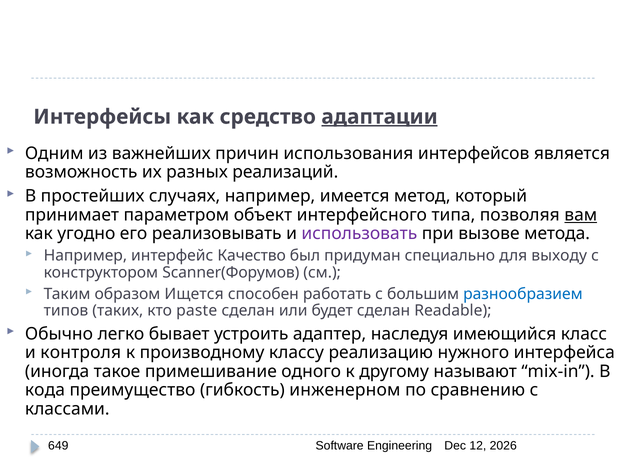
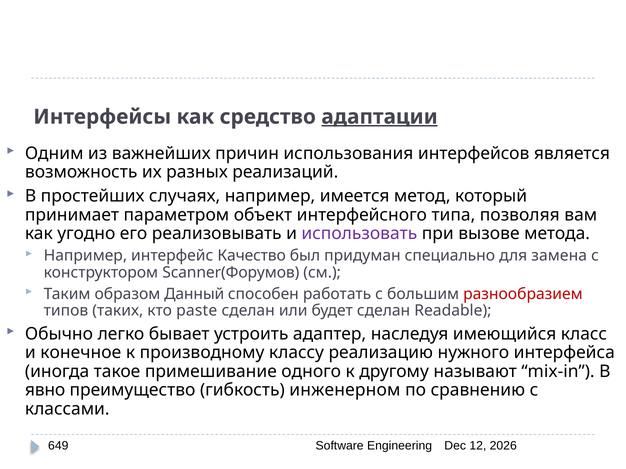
вам underline: present -> none
выходу: выходу -> замена
Ищется: Ищется -> Данный
разнообразием colour: blue -> red
контроля: контроля -> конечное
кода: кода -> явно
